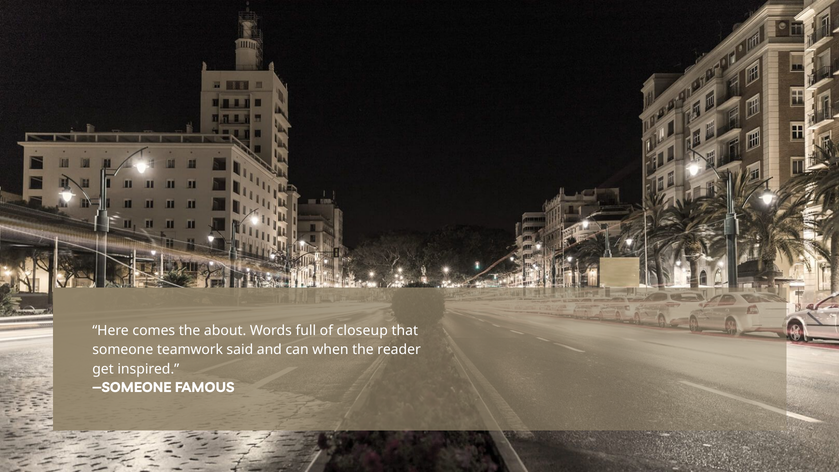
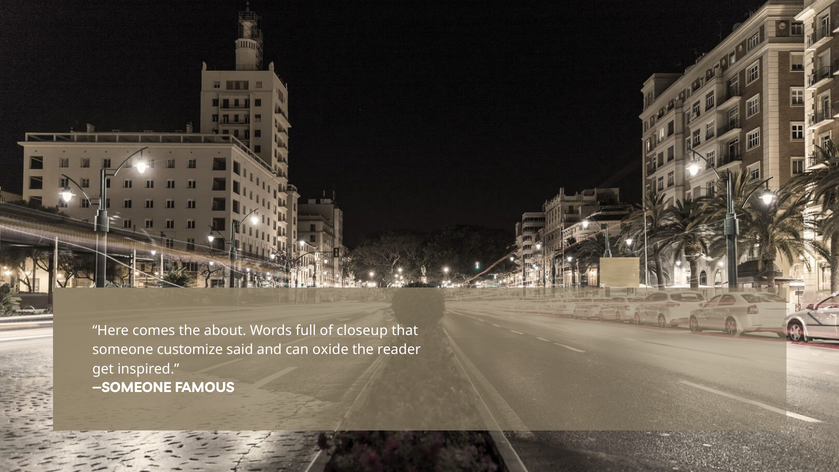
teamwork: teamwork -> customize
when: when -> oxide
